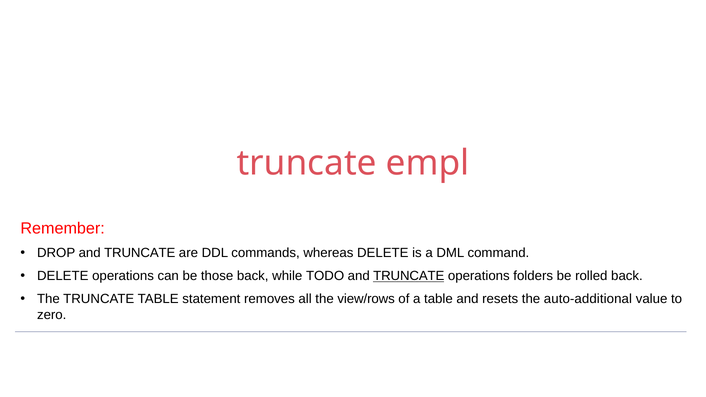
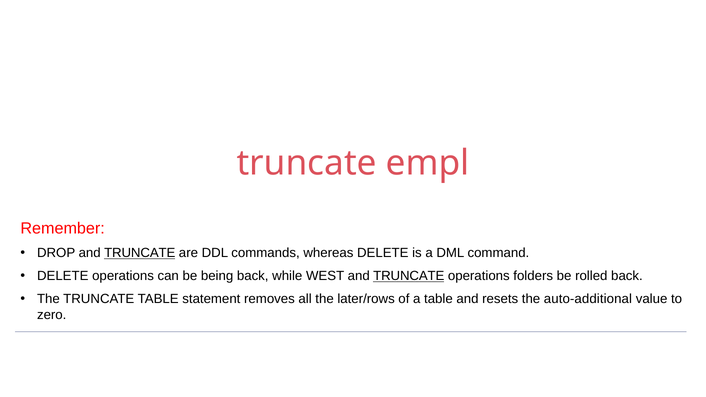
TRUNCATE at (140, 253) underline: none -> present
those: those -> being
TODO: TODO -> WEST
view/rows: view/rows -> later/rows
